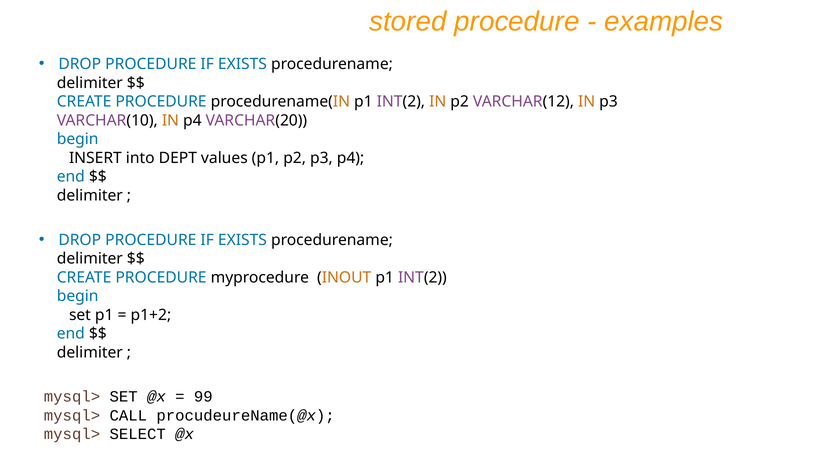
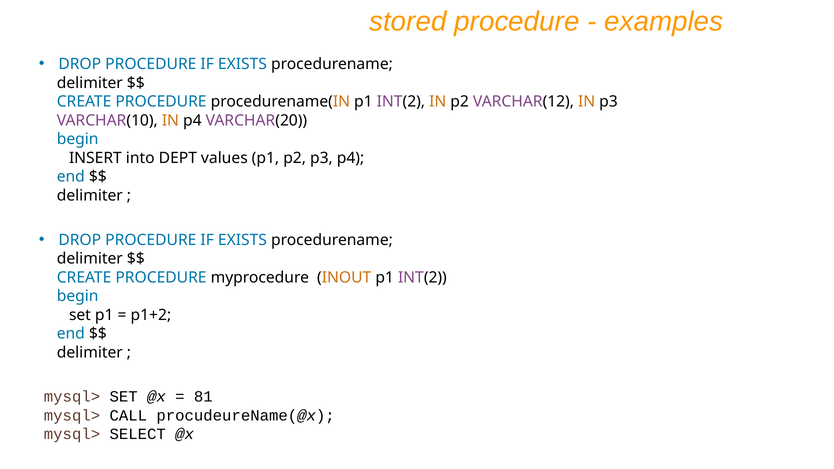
99: 99 -> 81
